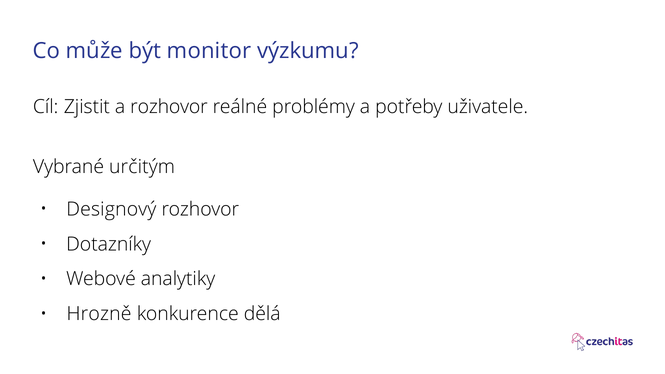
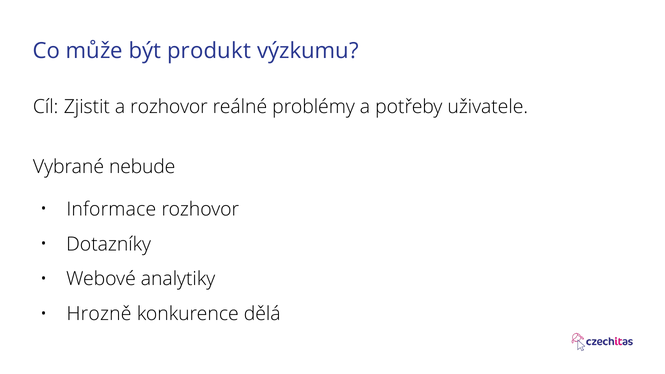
monitor: monitor -> produkt
určitým: určitým -> nebude
Designový: Designový -> Informace
